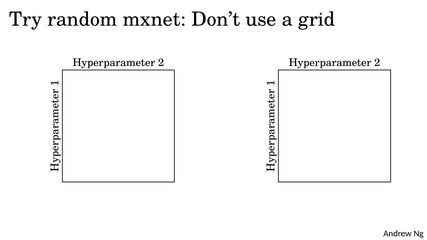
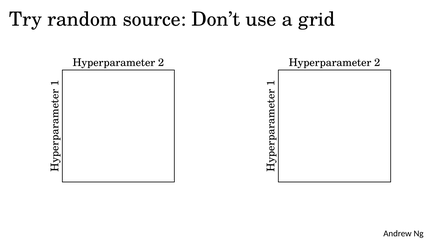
mxnet: mxnet -> source
